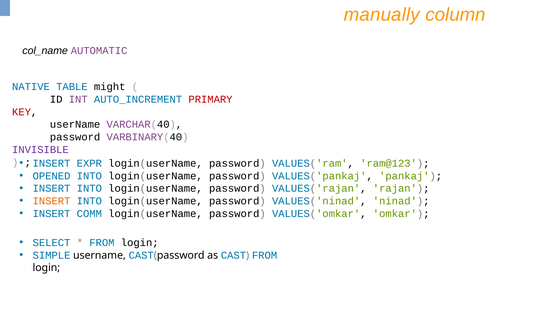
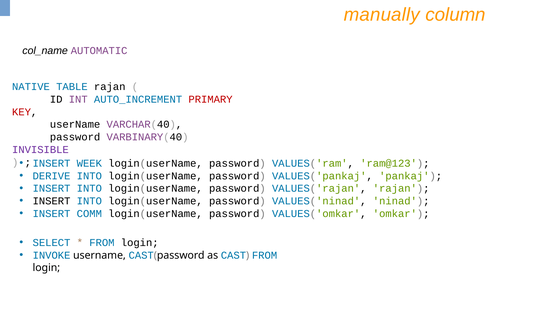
TABLE might: might -> rajan
EXPR: EXPR -> WEEK
OPENED: OPENED -> DERIVE
INSERT at (52, 201) colour: orange -> black
SIMPLE: SIMPLE -> INVOKE
